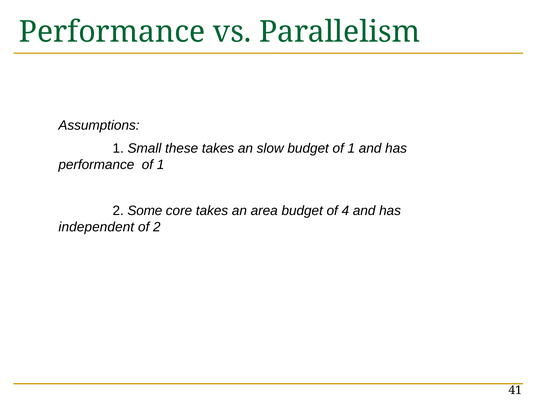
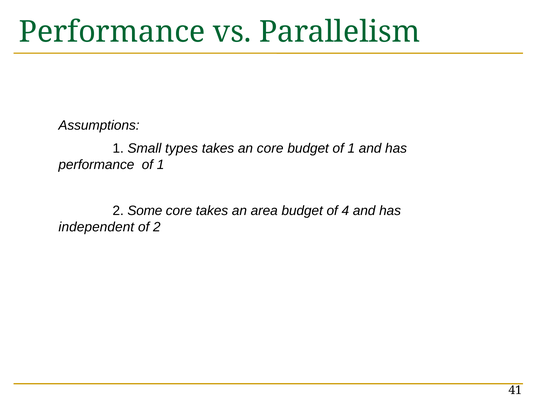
these: these -> types
an slow: slow -> core
